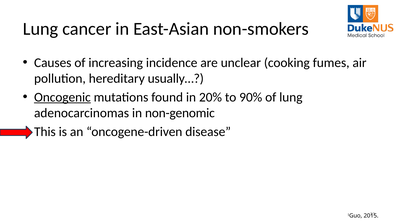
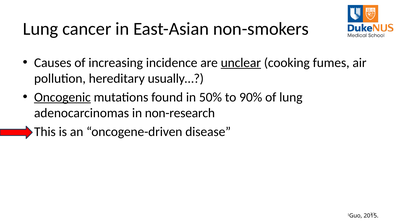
unclear underline: none -> present
20%: 20% -> 50%
non-genomic: non-genomic -> non-research
